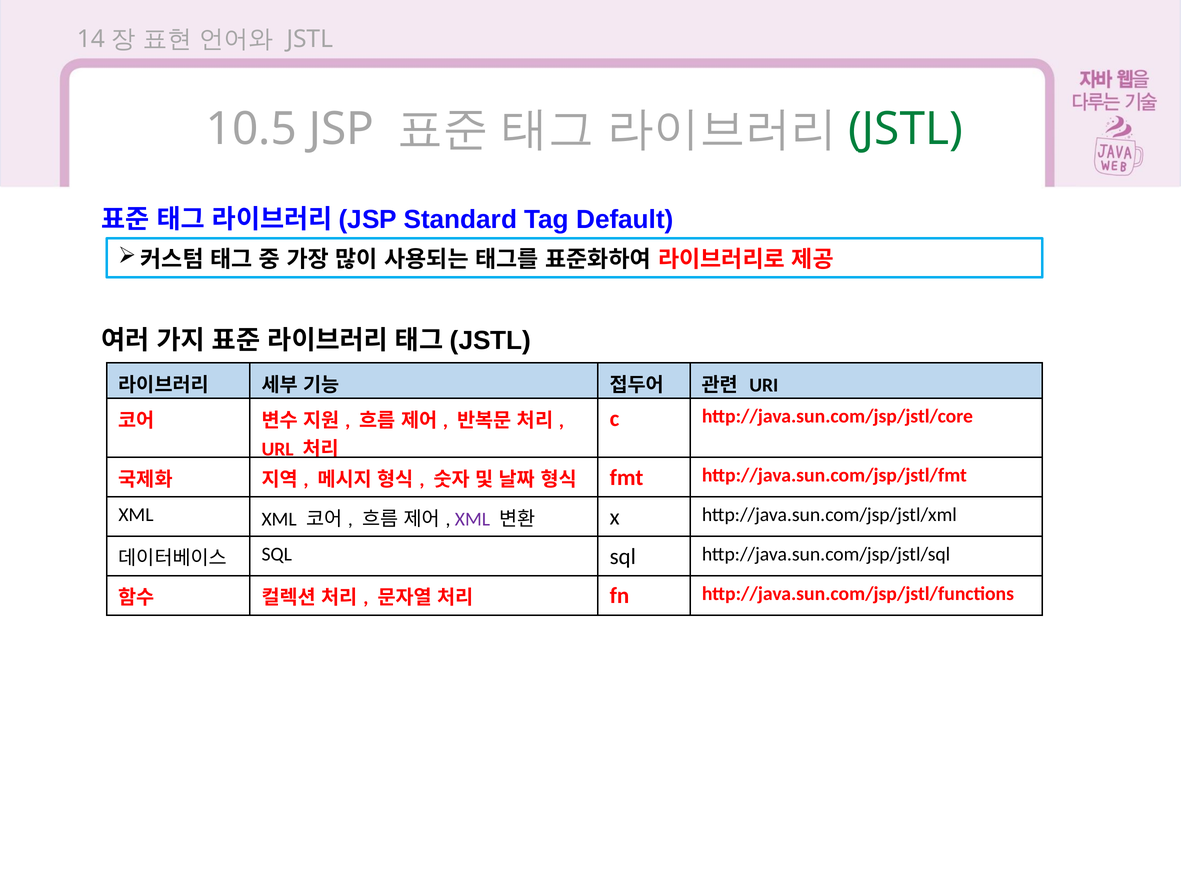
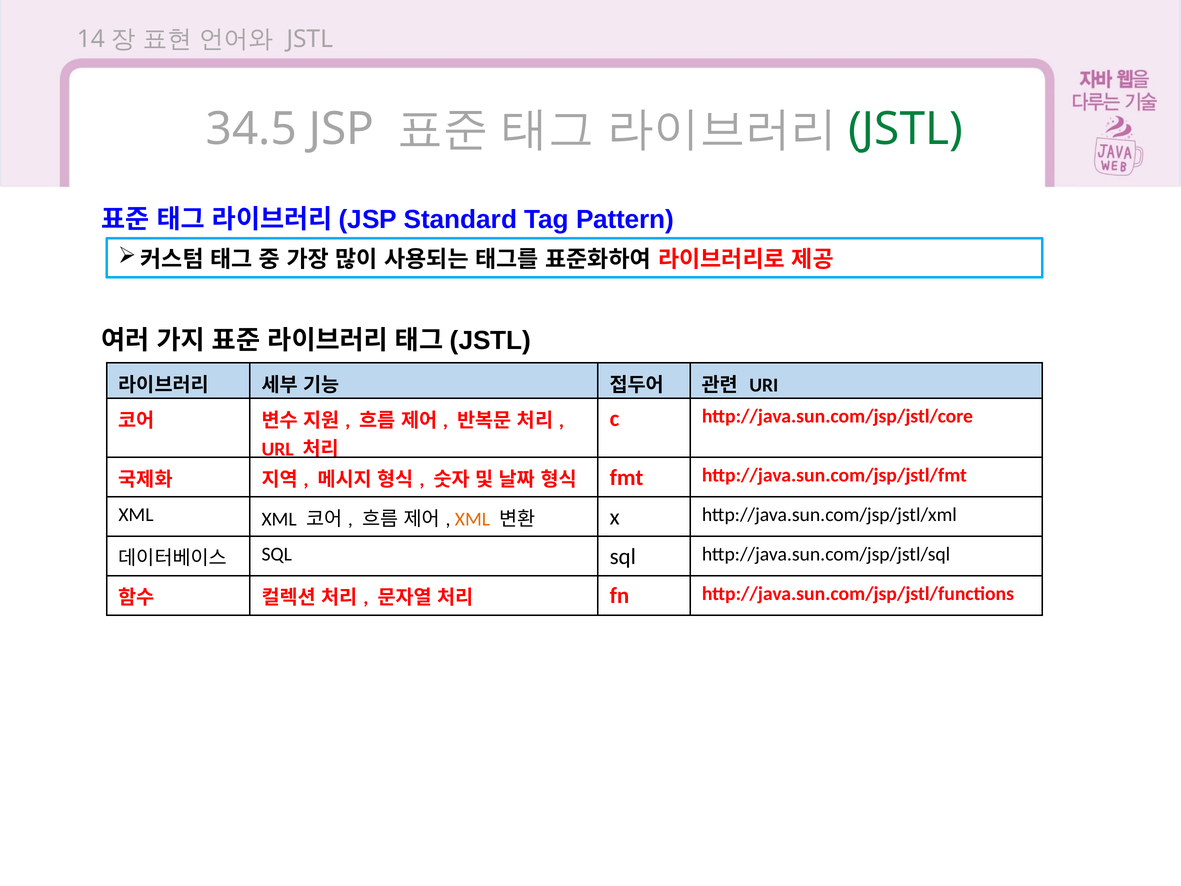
10.5: 10.5 -> 34.5
Default: Default -> Pattern
XML at (472, 519) colour: purple -> orange
